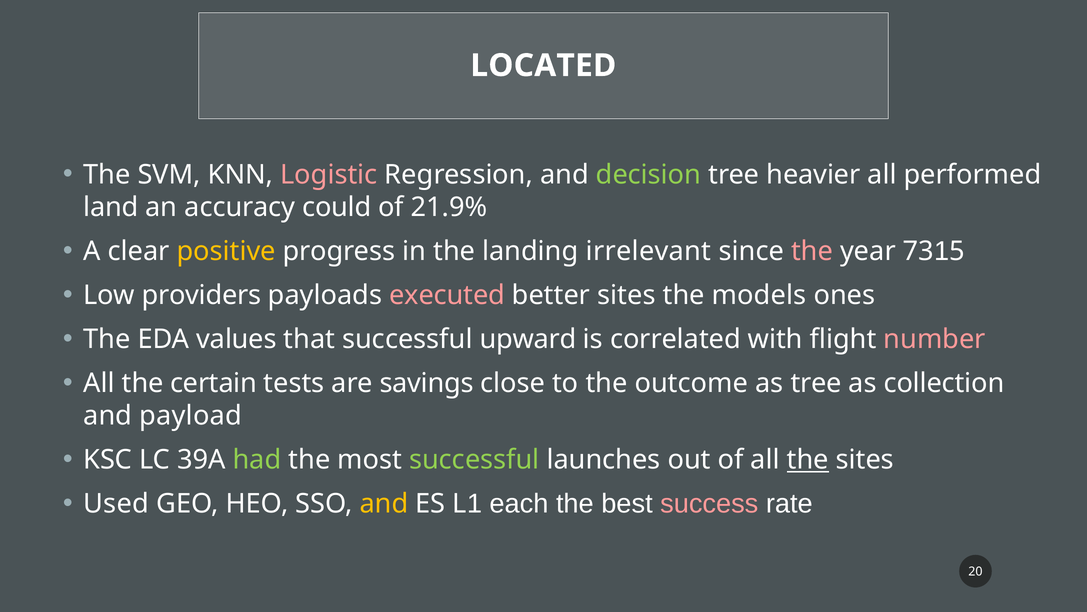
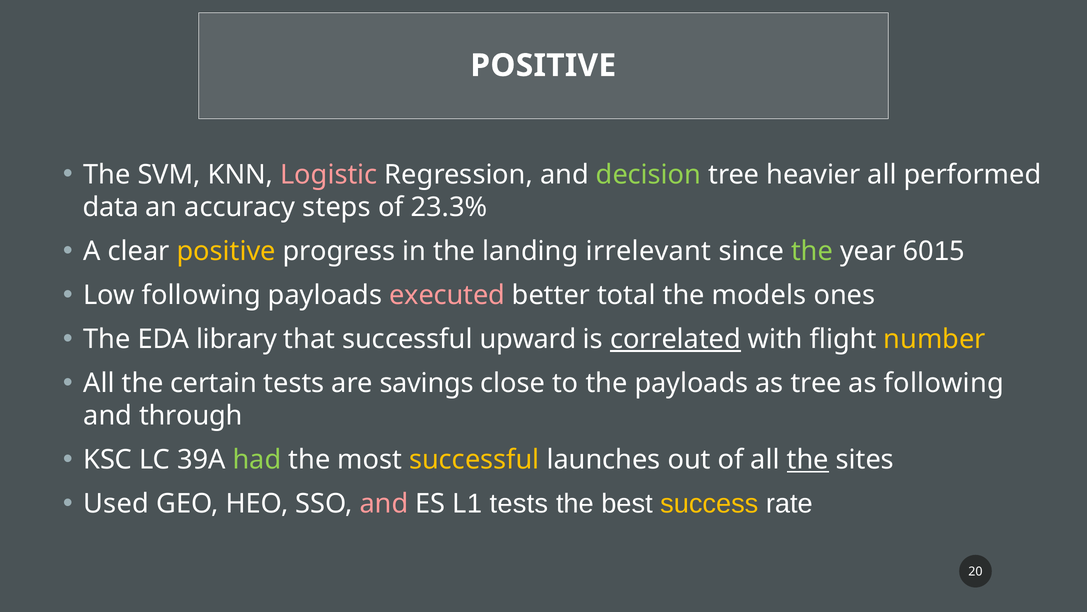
LOCATED at (543, 65): LOCATED -> POSITIVE
land: land -> data
could: could -> steps
21.9%: 21.9% -> 23.3%
the at (812, 251) colour: pink -> light green
73: 73 -> 60
Low providers: providers -> following
better sites: sites -> total
values: values -> library
correlated underline: none -> present
number colour: pink -> yellow
the outcome: outcome -> payloads
as collection: collection -> following
payload: payload -> through
successful at (474, 460) colour: light green -> yellow
and at (384, 503) colour: yellow -> pink
each at (519, 503): each -> tests
success colour: pink -> yellow
